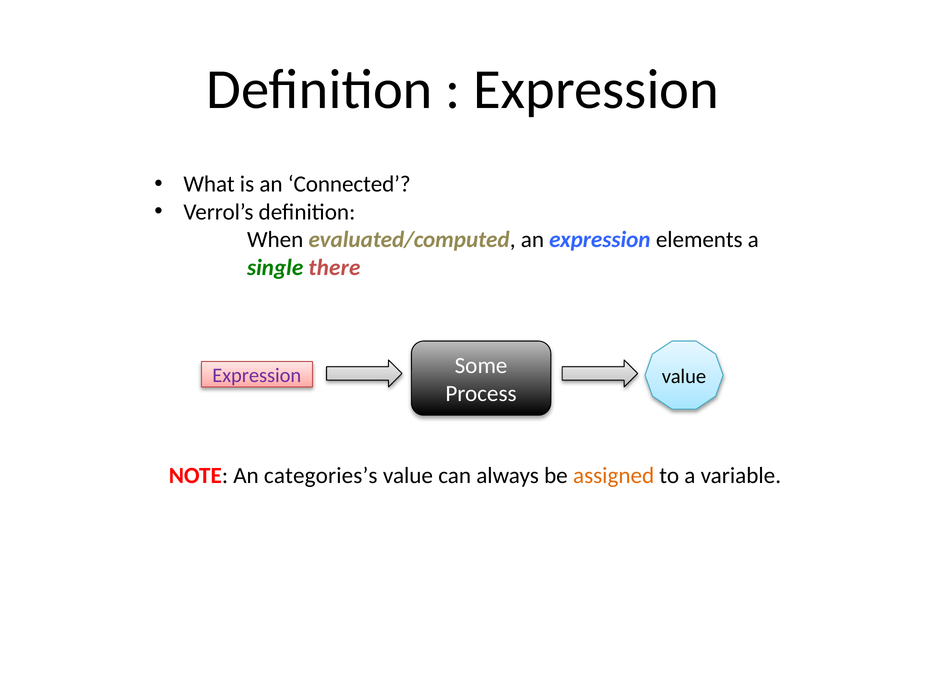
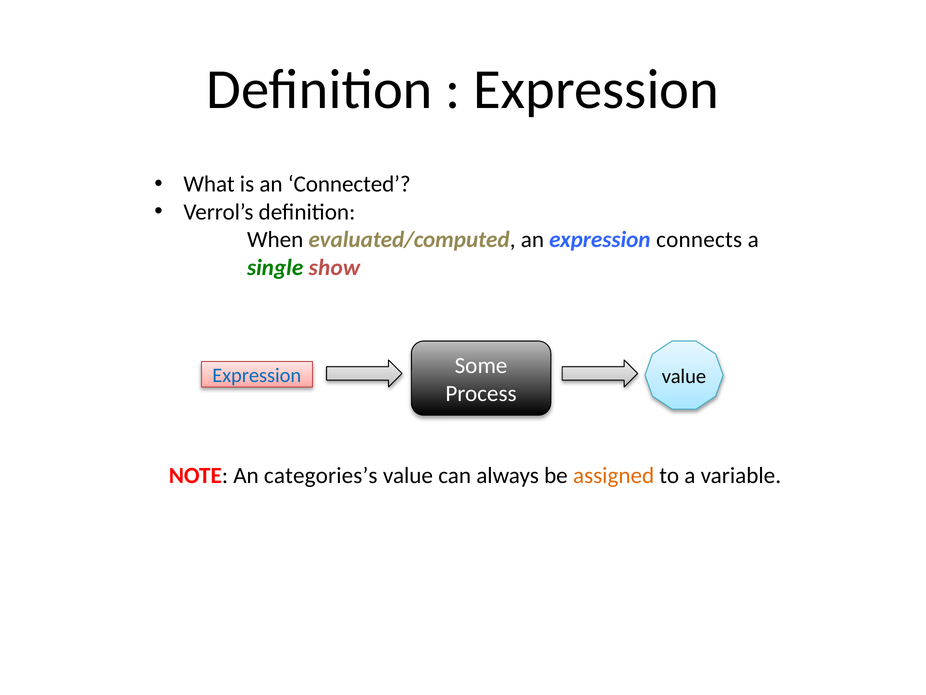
elements: elements -> connects
there: there -> show
Expression at (257, 375) colour: purple -> blue
